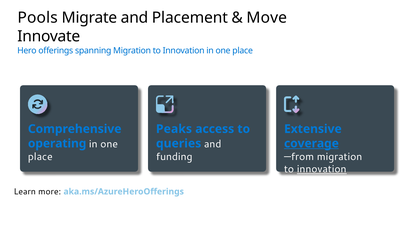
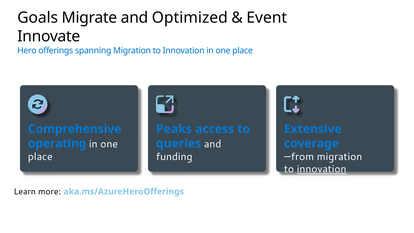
Pools: Pools -> Goals
Placement: Placement -> Optimized
Move: Move -> Event
coverage underline: present -> none
